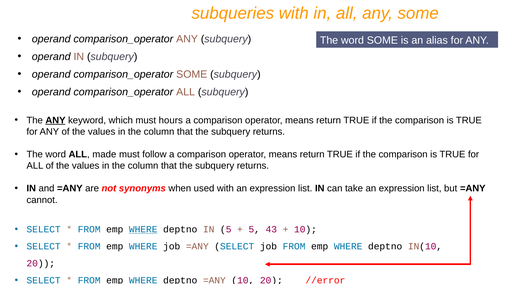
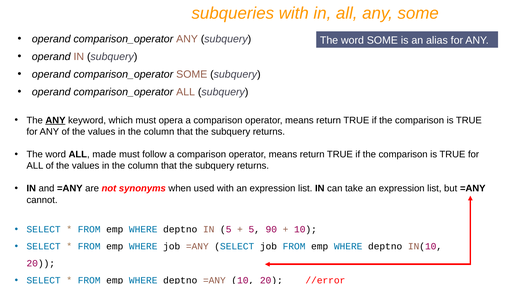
hours: hours -> opera
WHERE at (143, 230) underline: present -> none
43: 43 -> 90
